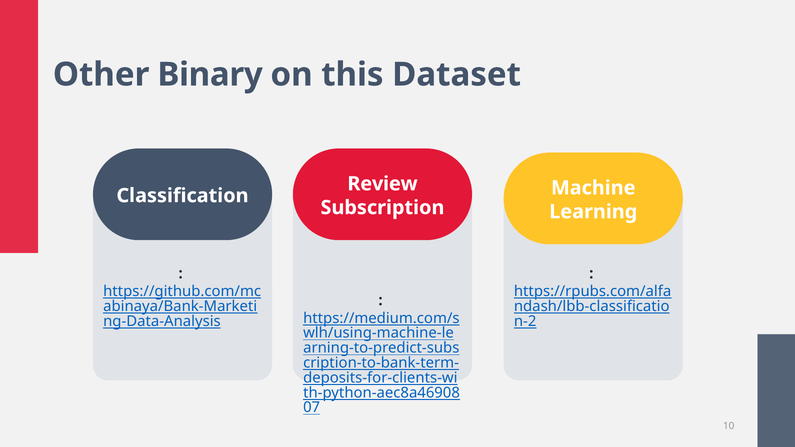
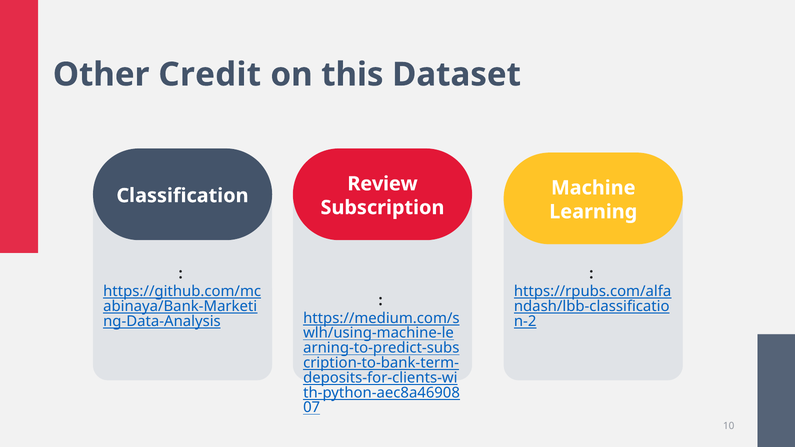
Binary: Binary -> Credit
